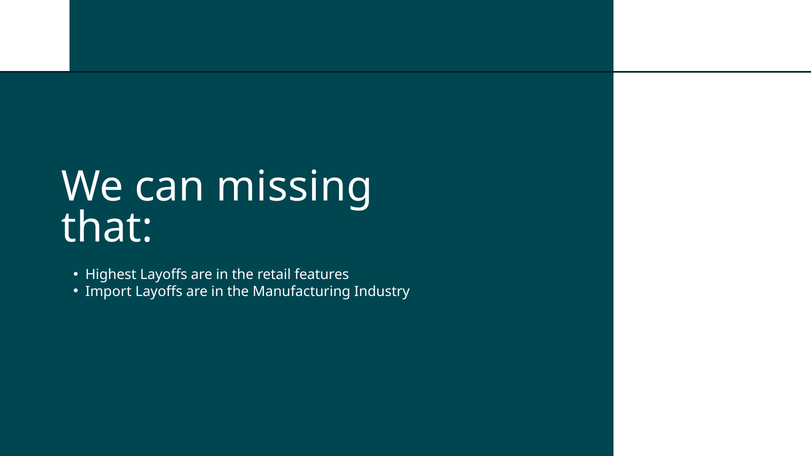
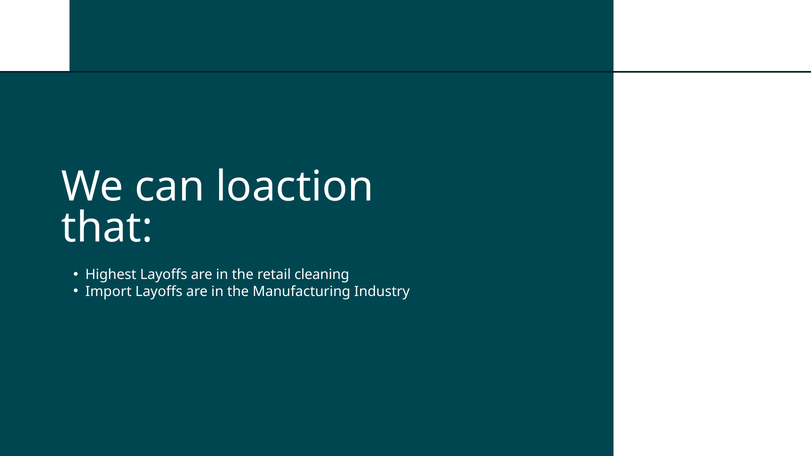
missing: missing -> loaction
features: features -> cleaning
